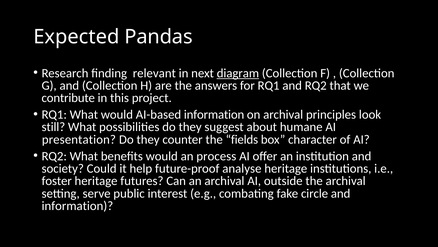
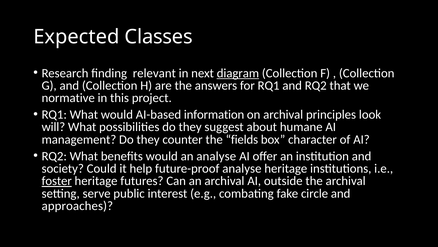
Pandas: Pandas -> Classes
contribute: contribute -> normative
still: still -> will
presentation: presentation -> management
an process: process -> analyse
foster underline: none -> present
information at (77, 205): information -> approaches
